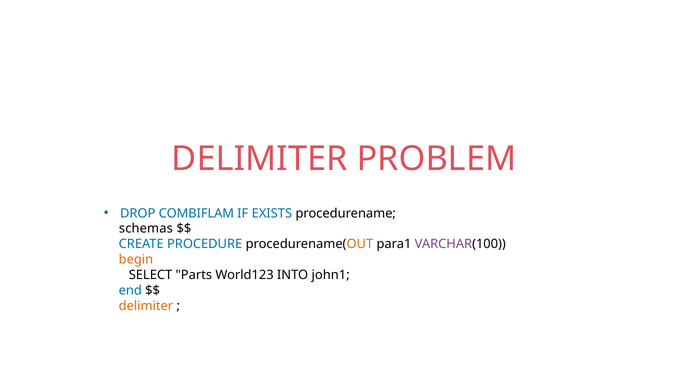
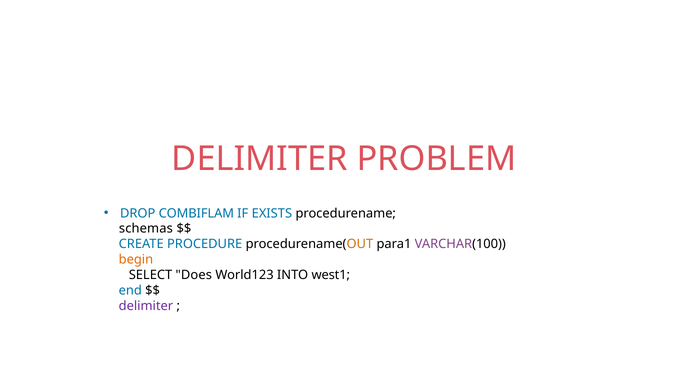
Parts: Parts -> Does
john1: john1 -> west1
delimiter at (146, 306) colour: orange -> purple
